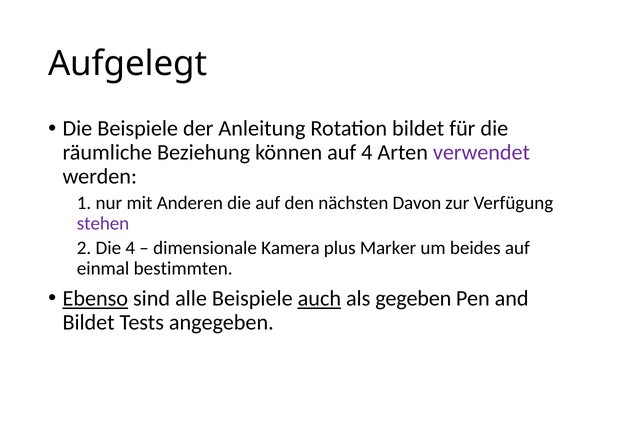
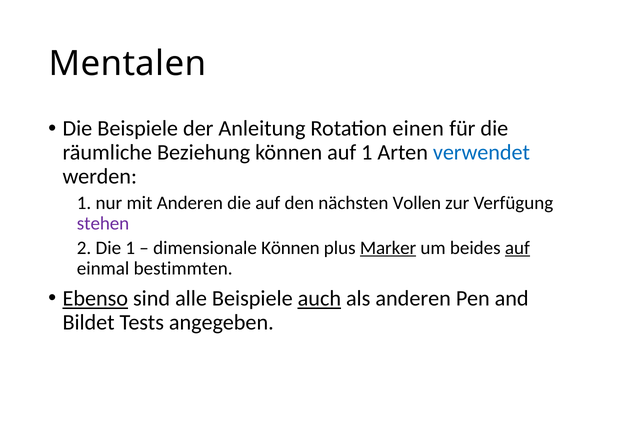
Aufgelegt: Aufgelegt -> Mentalen
Rotation bildet: bildet -> einen
auf 4: 4 -> 1
verwendet colour: purple -> blue
Davon: Davon -> Vollen
Die 4: 4 -> 1
dimensionale Kamera: Kamera -> Können
Marker underline: none -> present
auf at (517, 248) underline: none -> present
als gegeben: gegeben -> anderen
